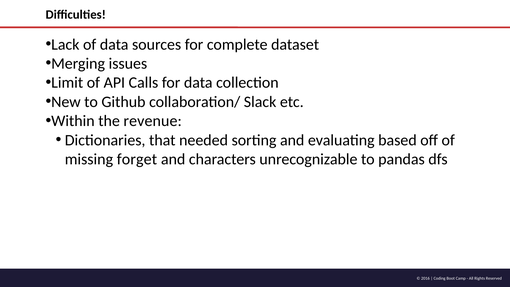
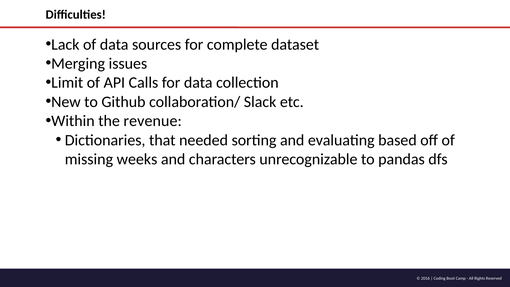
forget: forget -> weeks
